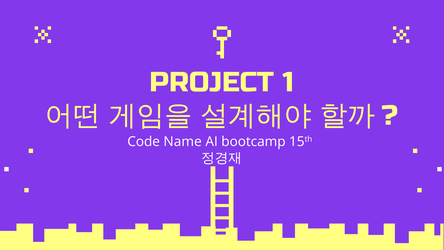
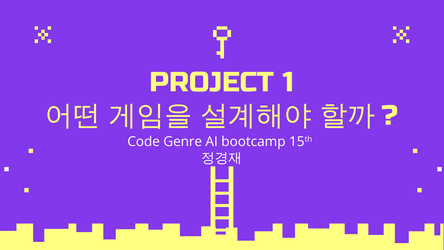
Name: Name -> Genre
